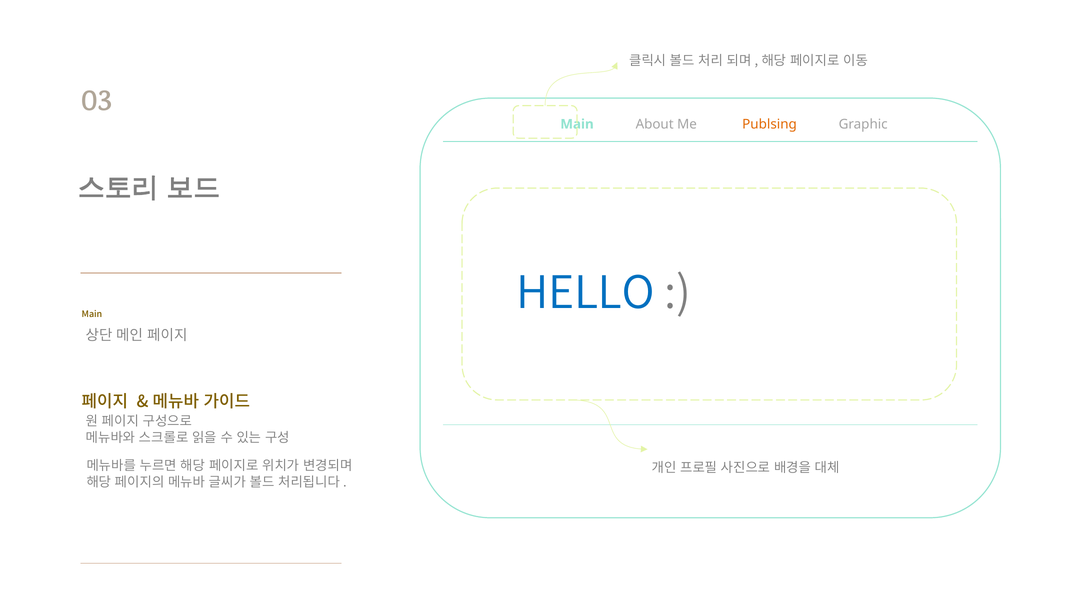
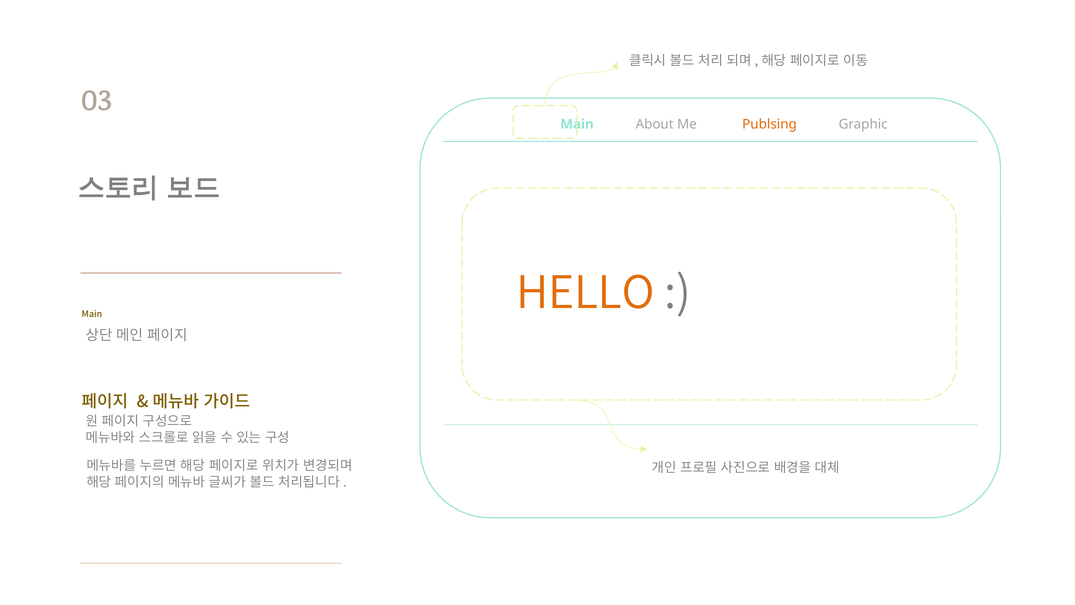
HELLO colour: blue -> orange
